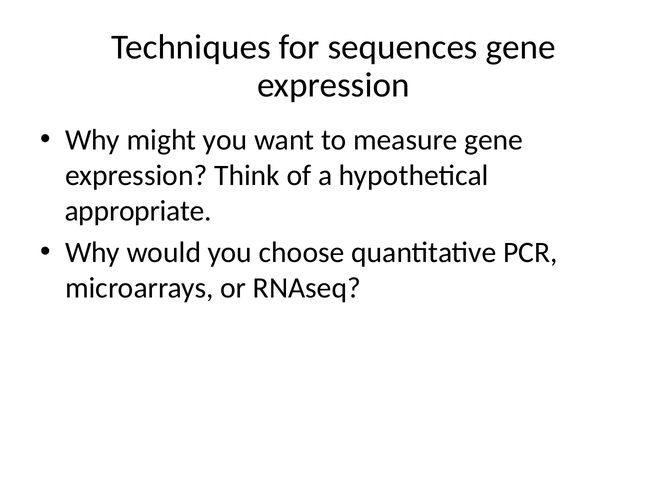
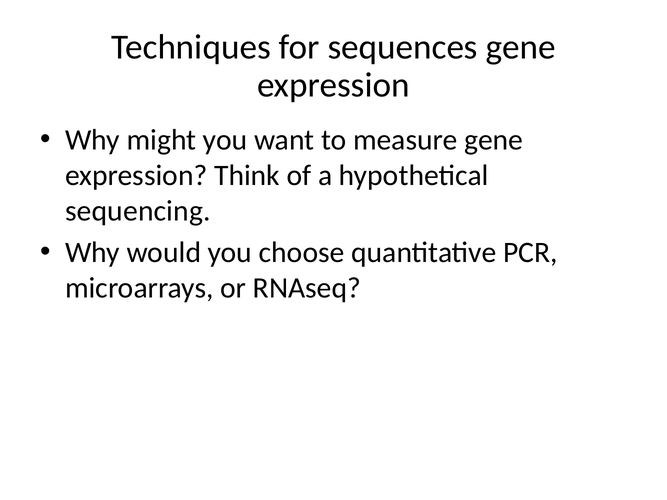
appropriate: appropriate -> sequencing
